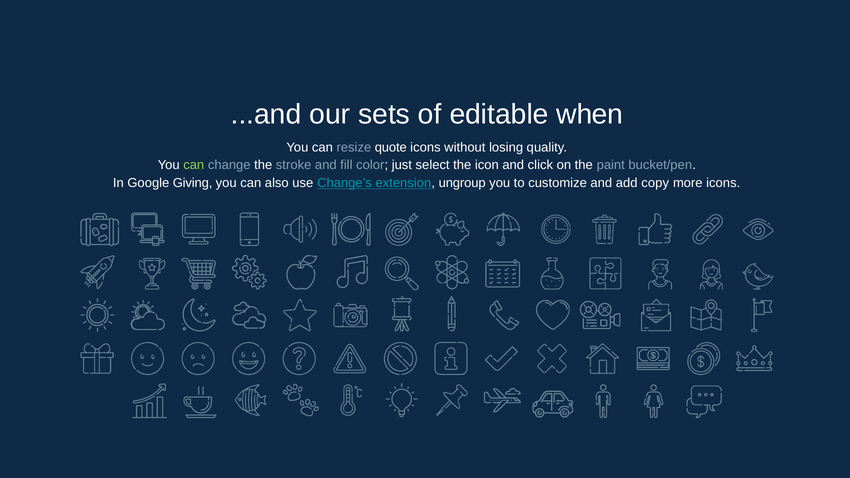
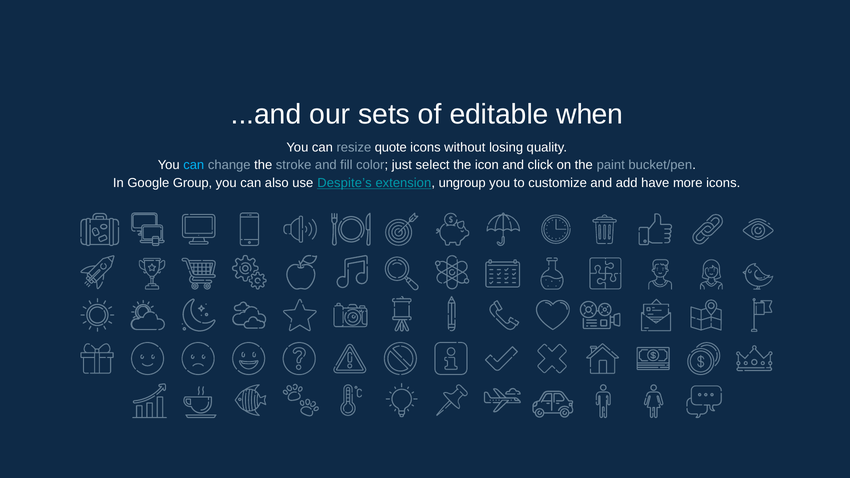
can at (194, 165) colour: light green -> light blue
Giving: Giving -> Group
Change’s: Change’s -> Despite’s
copy: copy -> have
